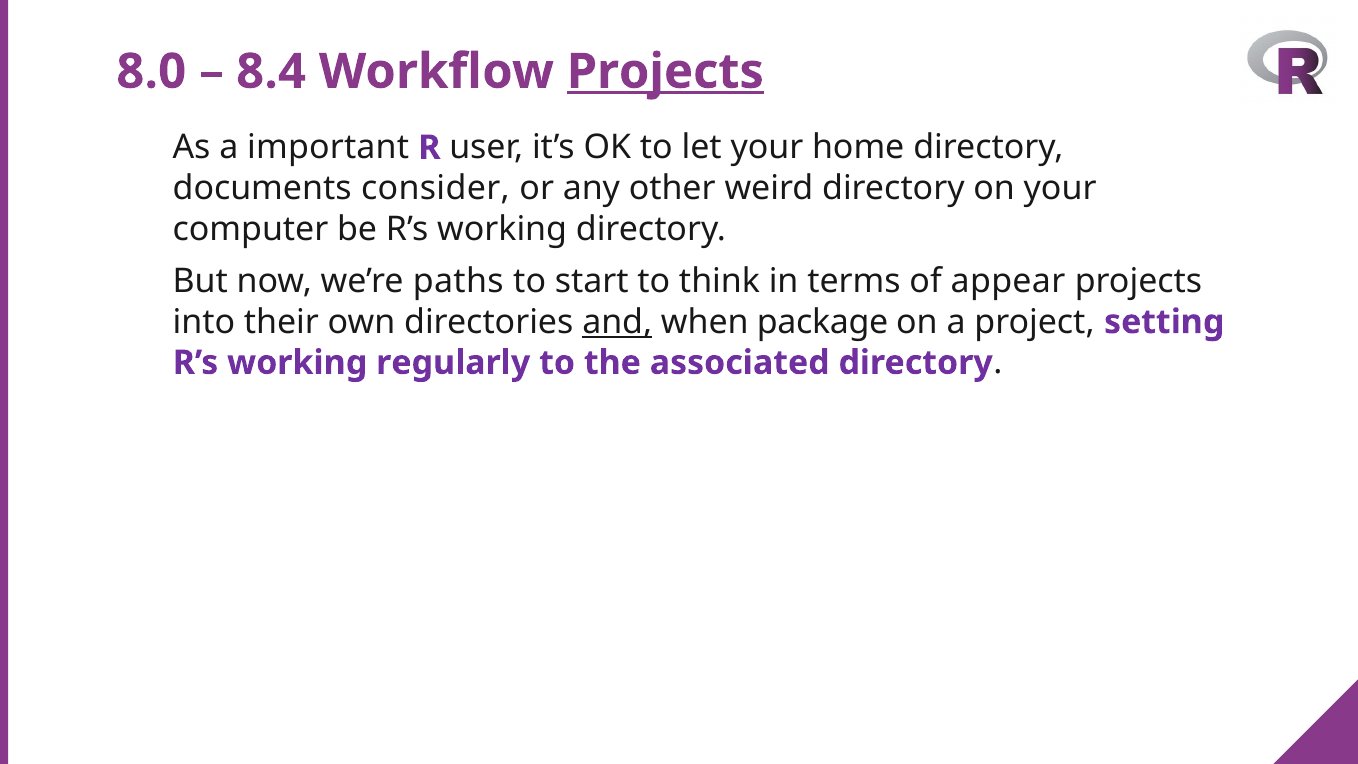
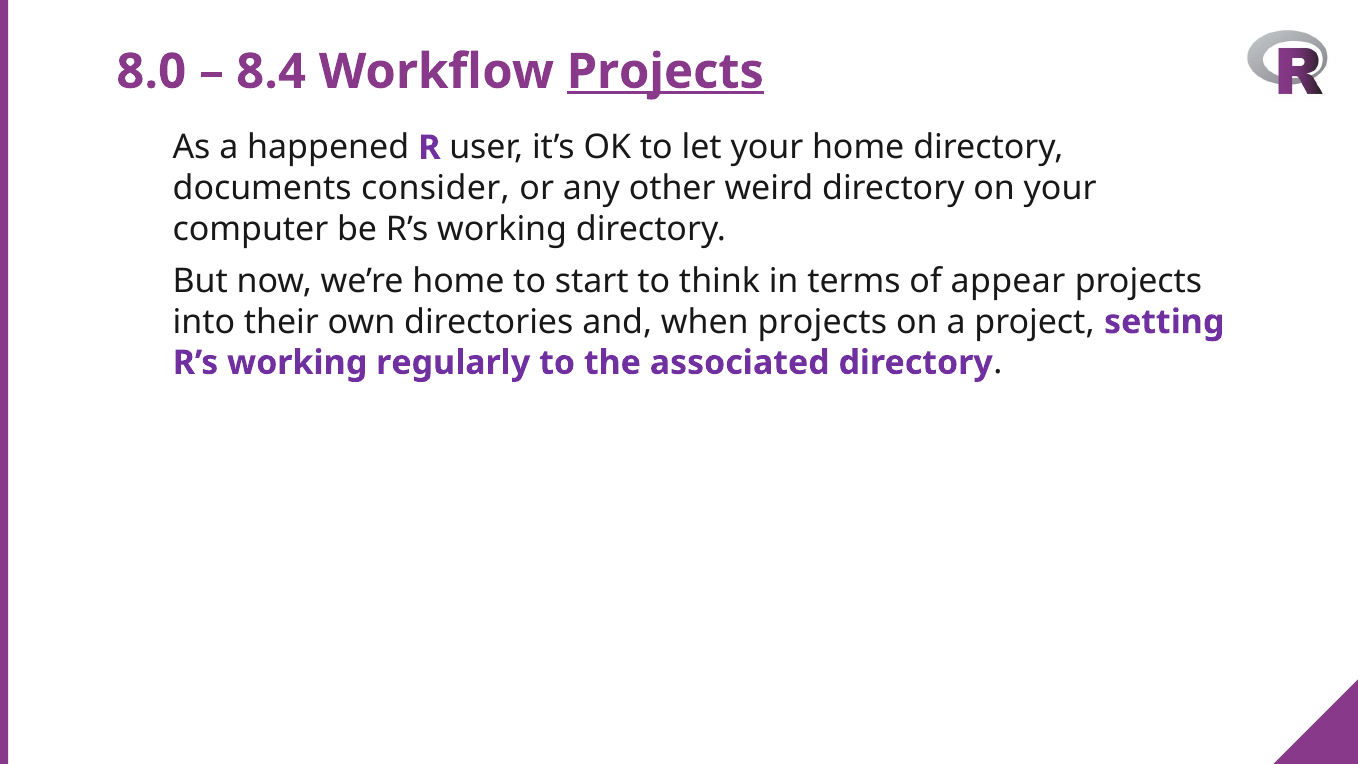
important: important -> happened
we’re paths: paths -> home
and underline: present -> none
when package: package -> projects
